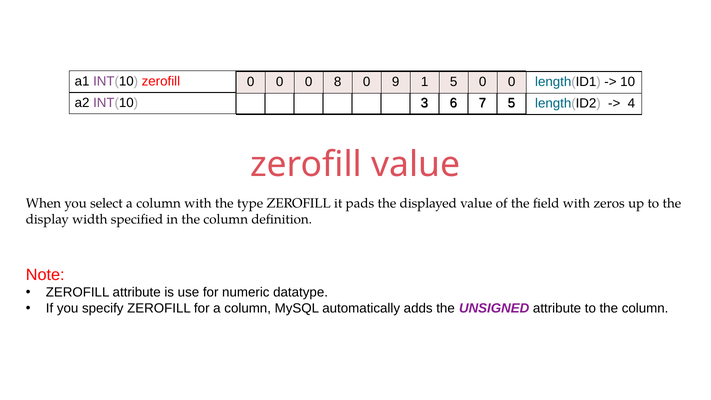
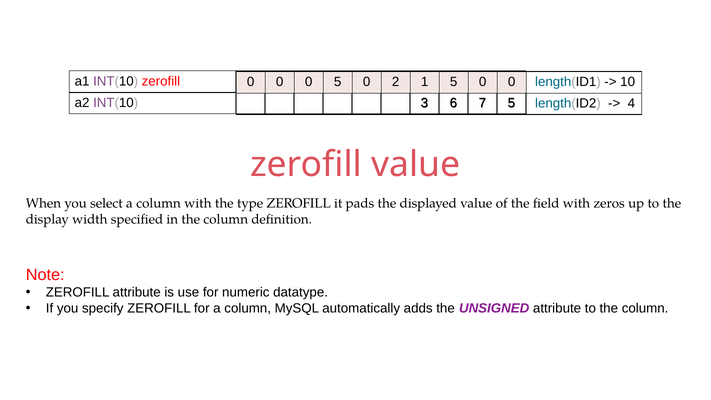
0 8: 8 -> 5
9: 9 -> 2
